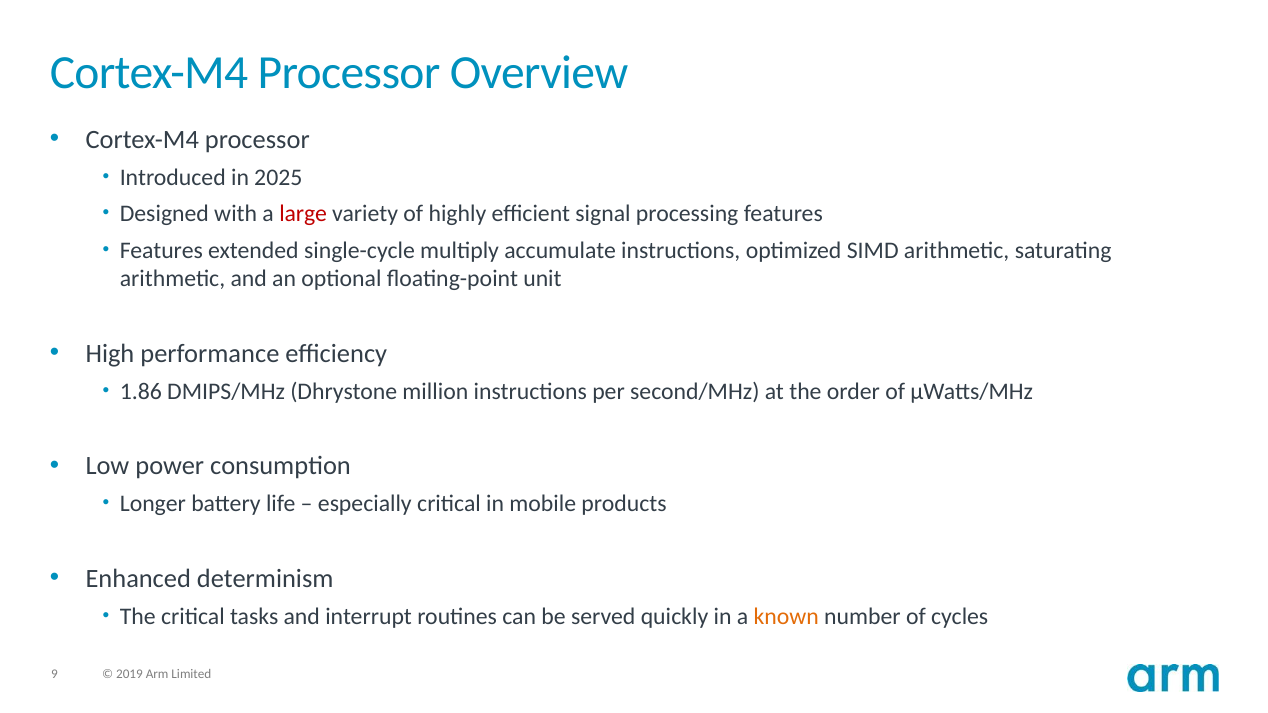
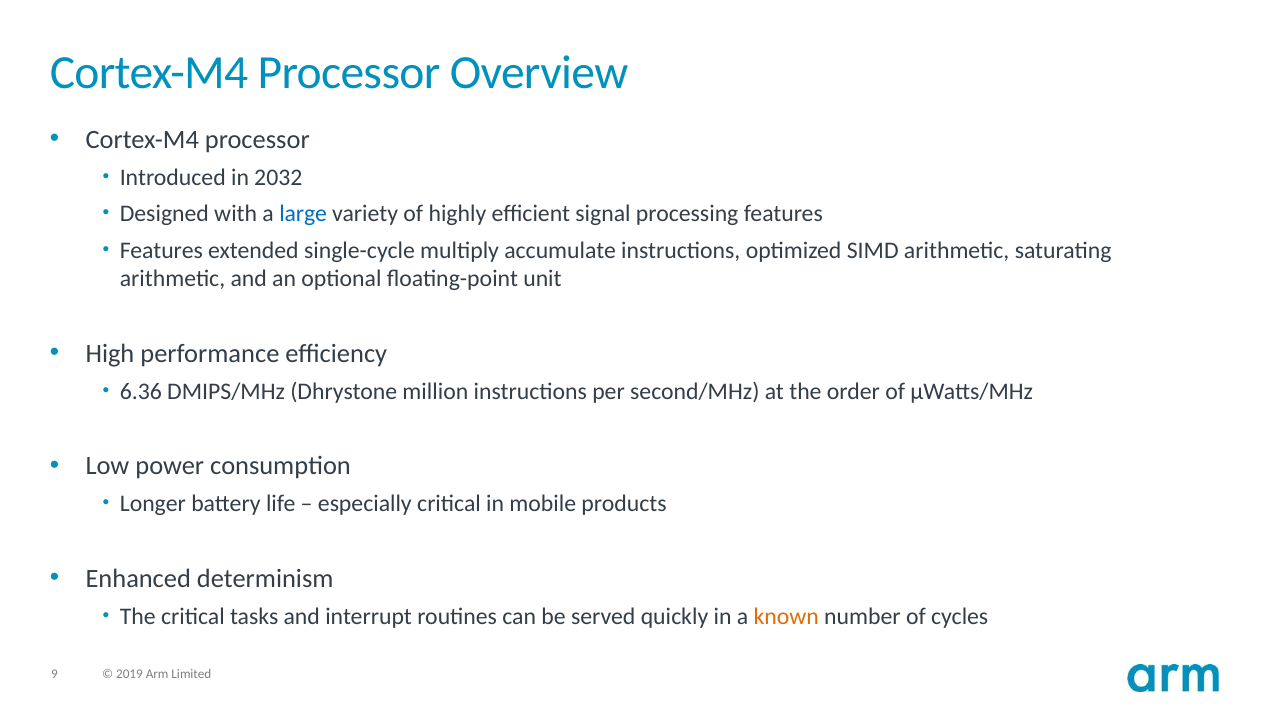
2025: 2025 -> 2032
large colour: red -> blue
1.86: 1.86 -> 6.36
